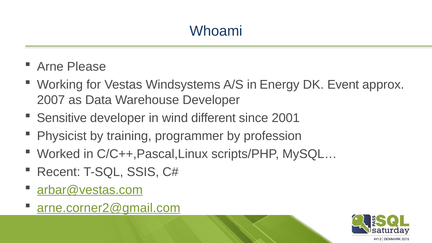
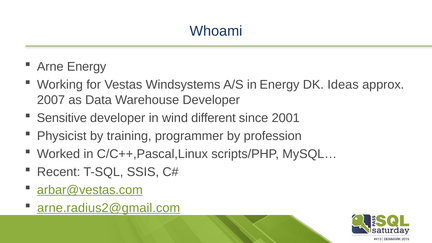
Arne Please: Please -> Energy
Event: Event -> Ideas
arne.corner2@gmail.com: arne.corner2@gmail.com -> arne.radius2@gmail.com
